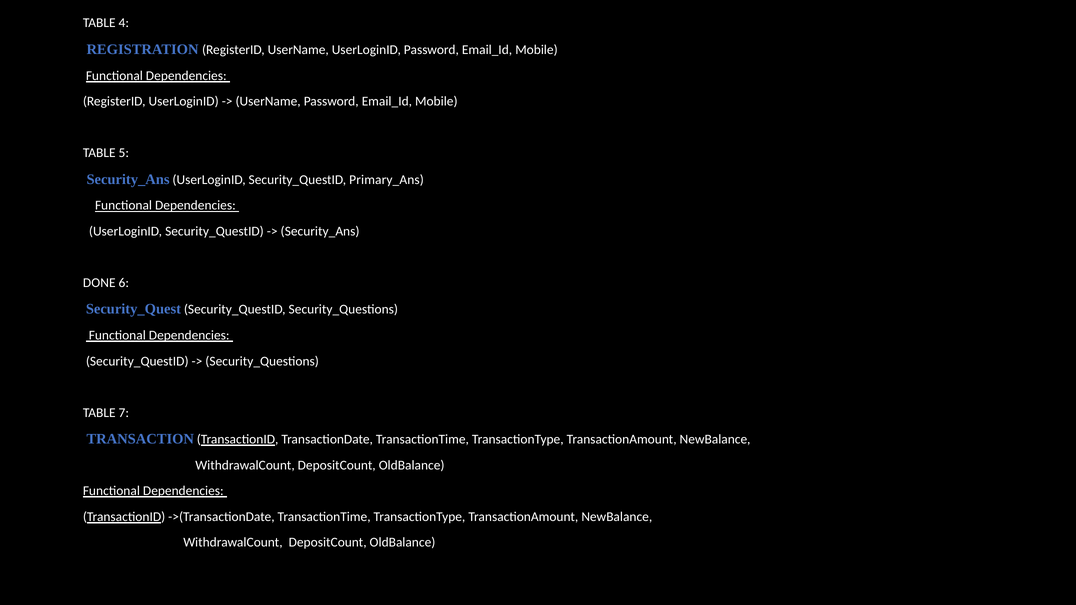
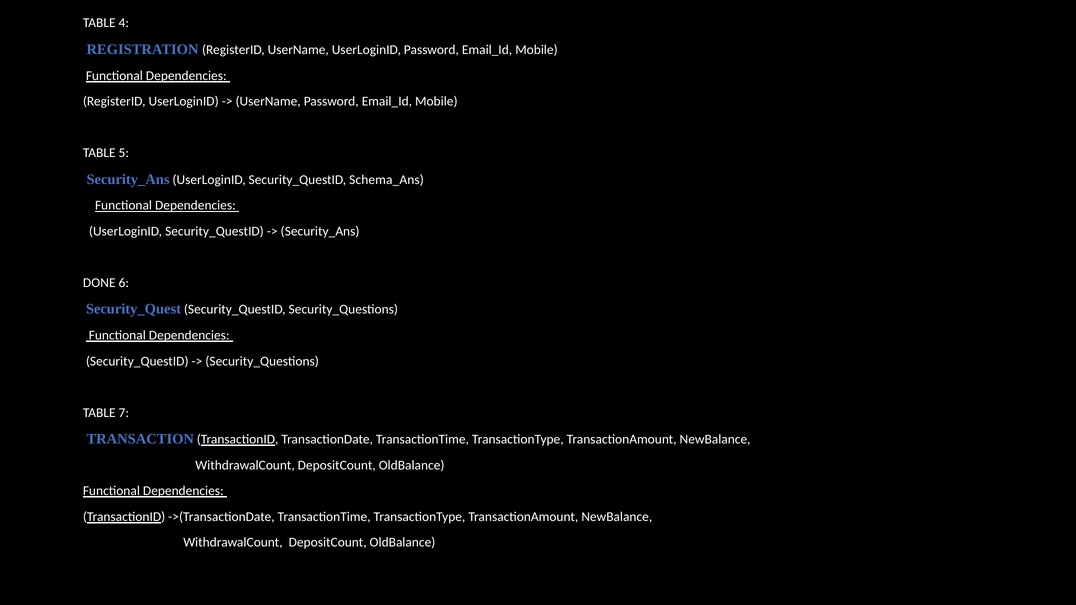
Primary_Ans: Primary_Ans -> Schema_Ans
